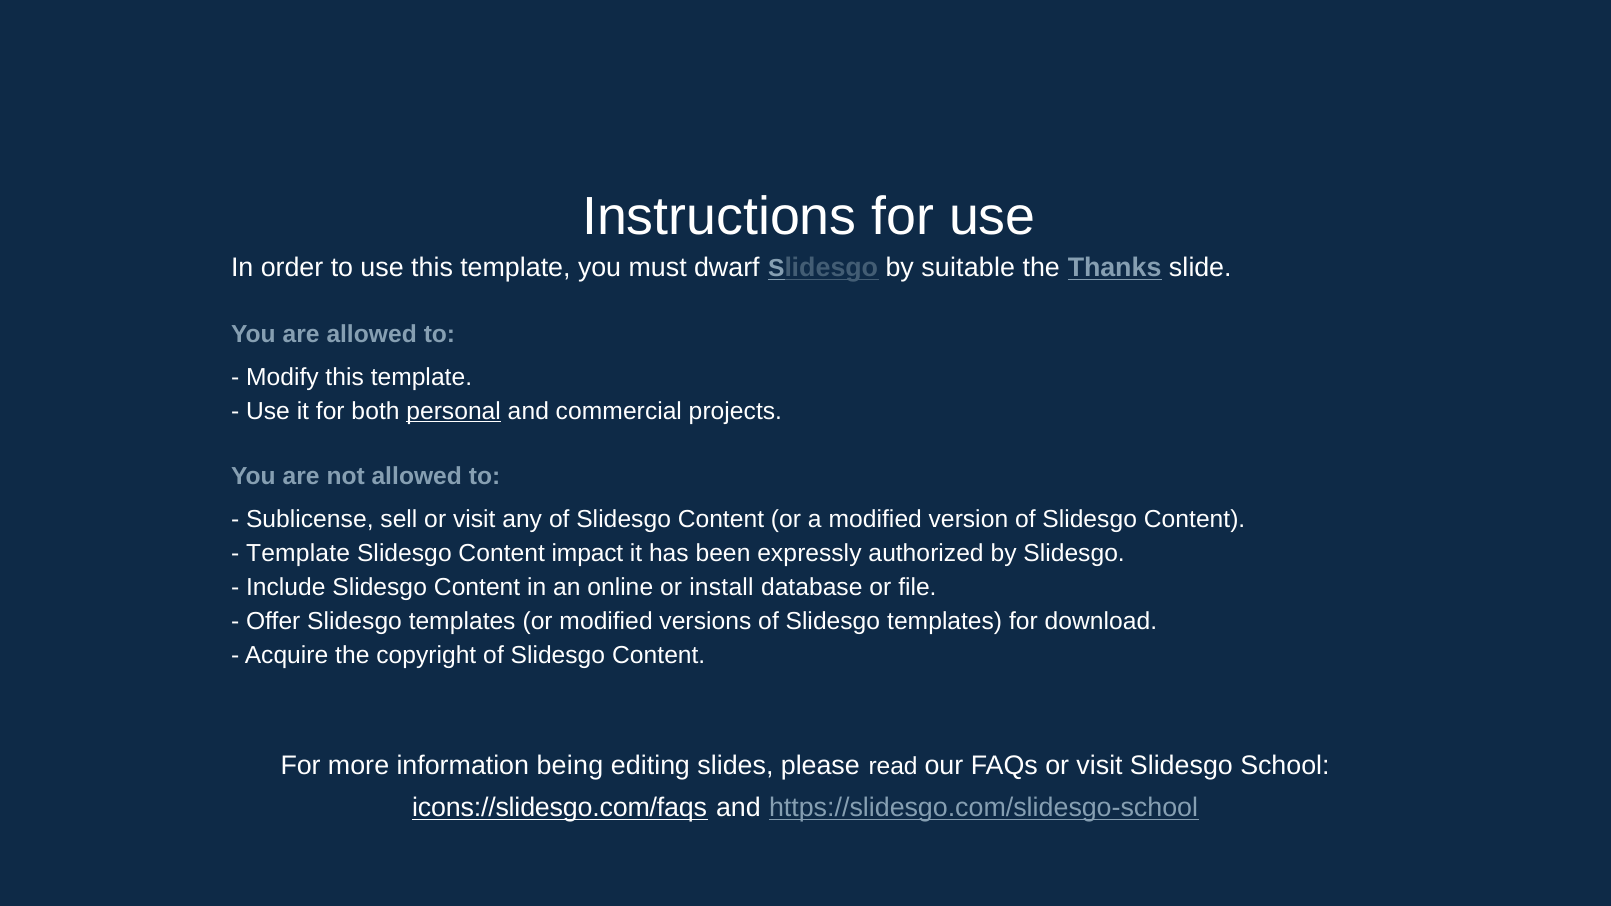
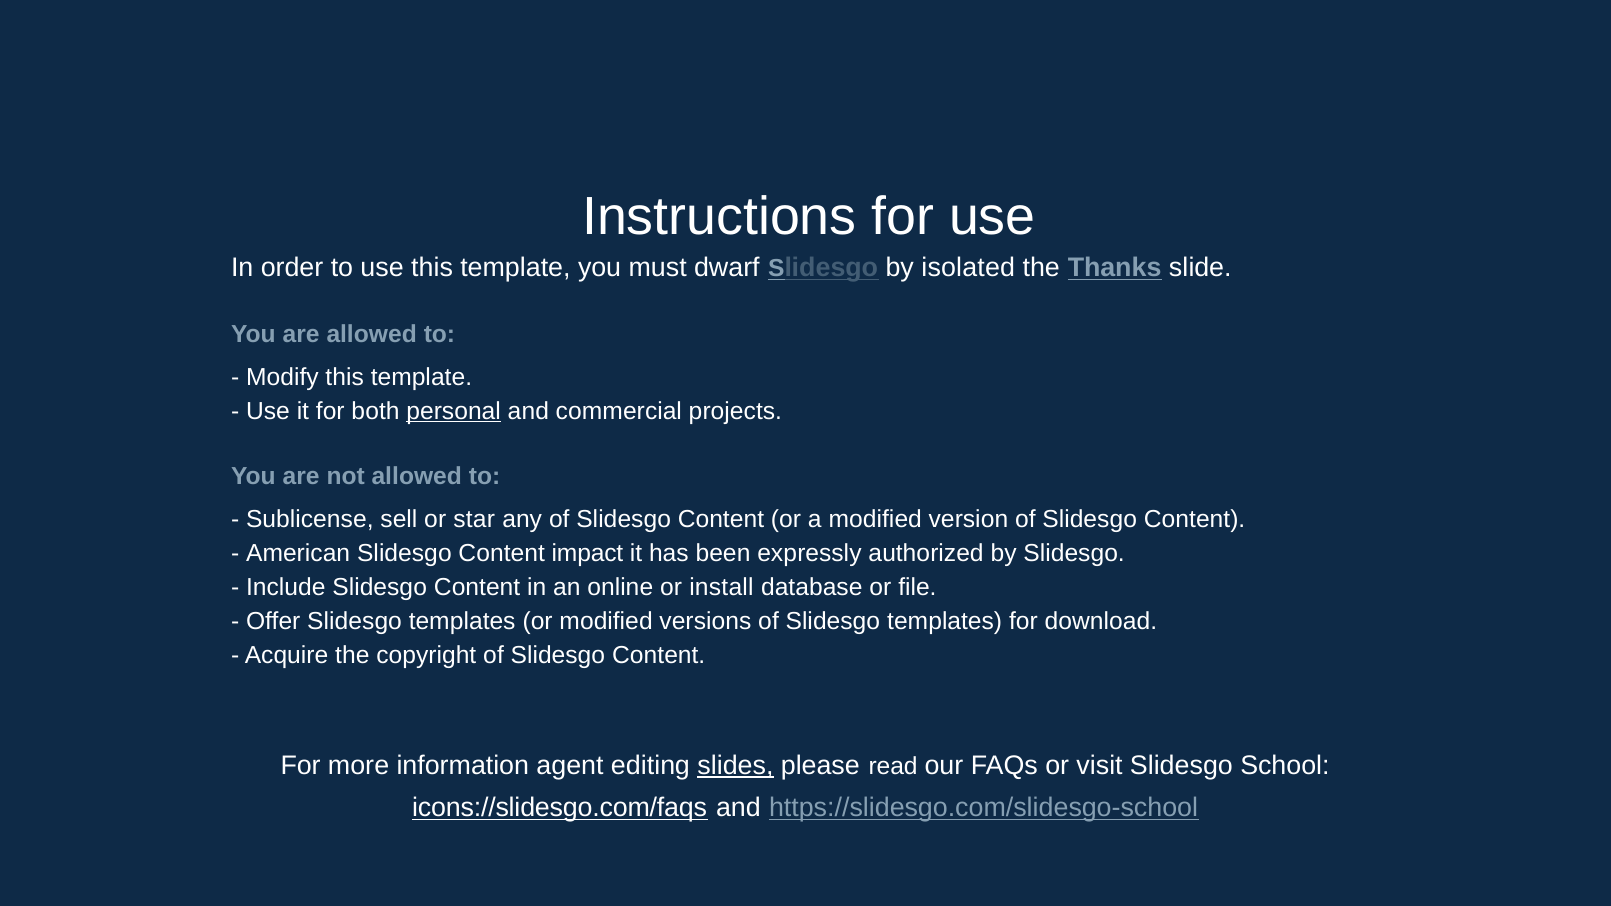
suitable: suitable -> isolated
sell or visit: visit -> star
Template at (298, 553): Template -> American
being: being -> agent
slides underline: none -> present
